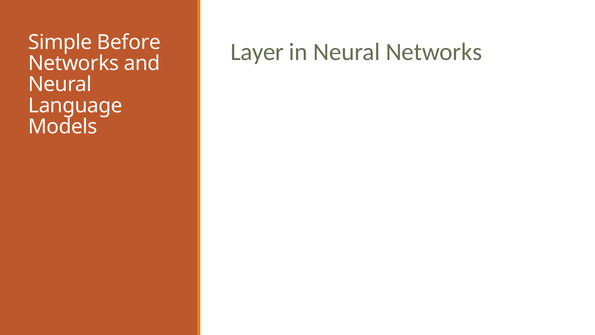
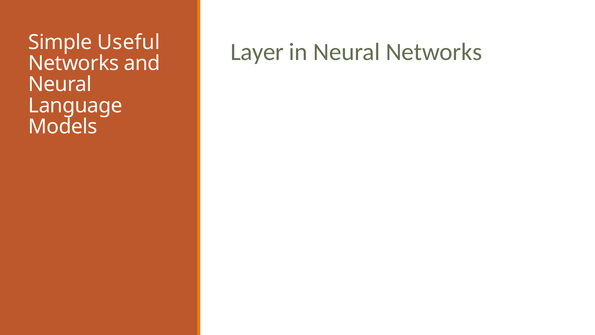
Before: Before -> Useful
